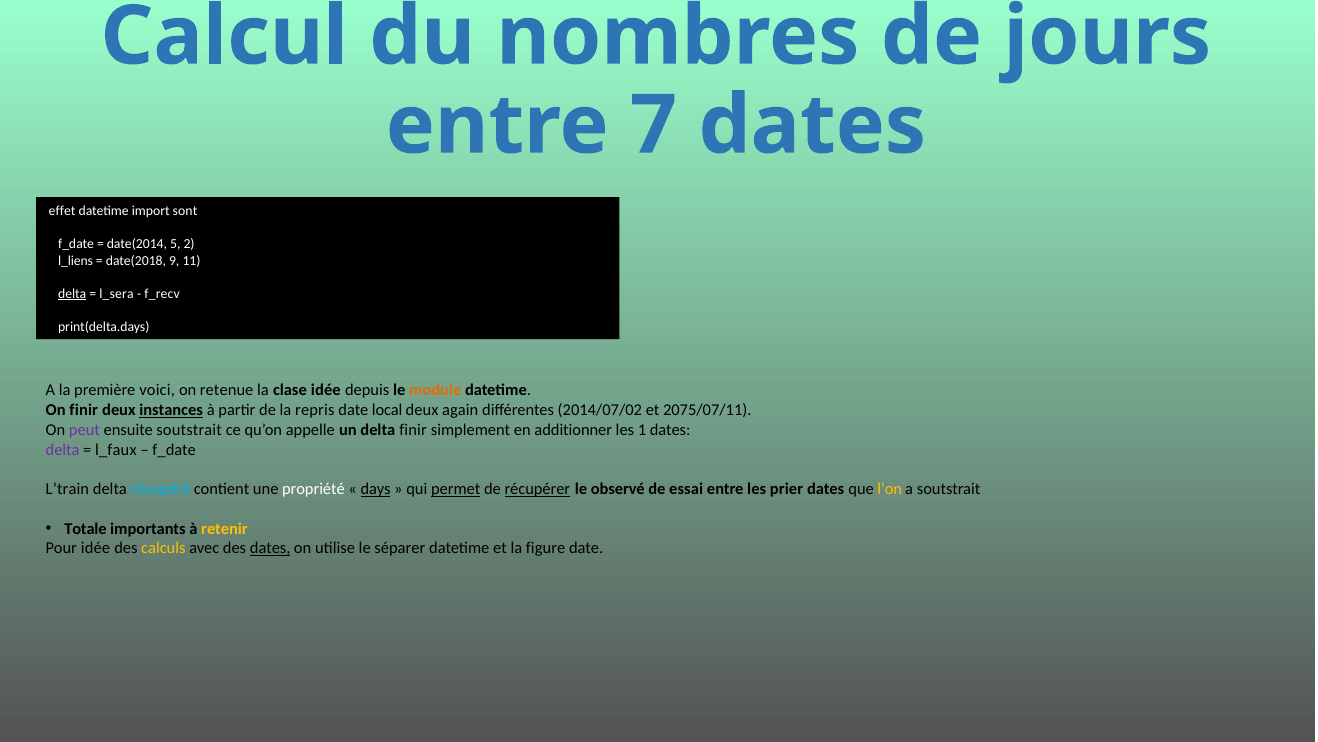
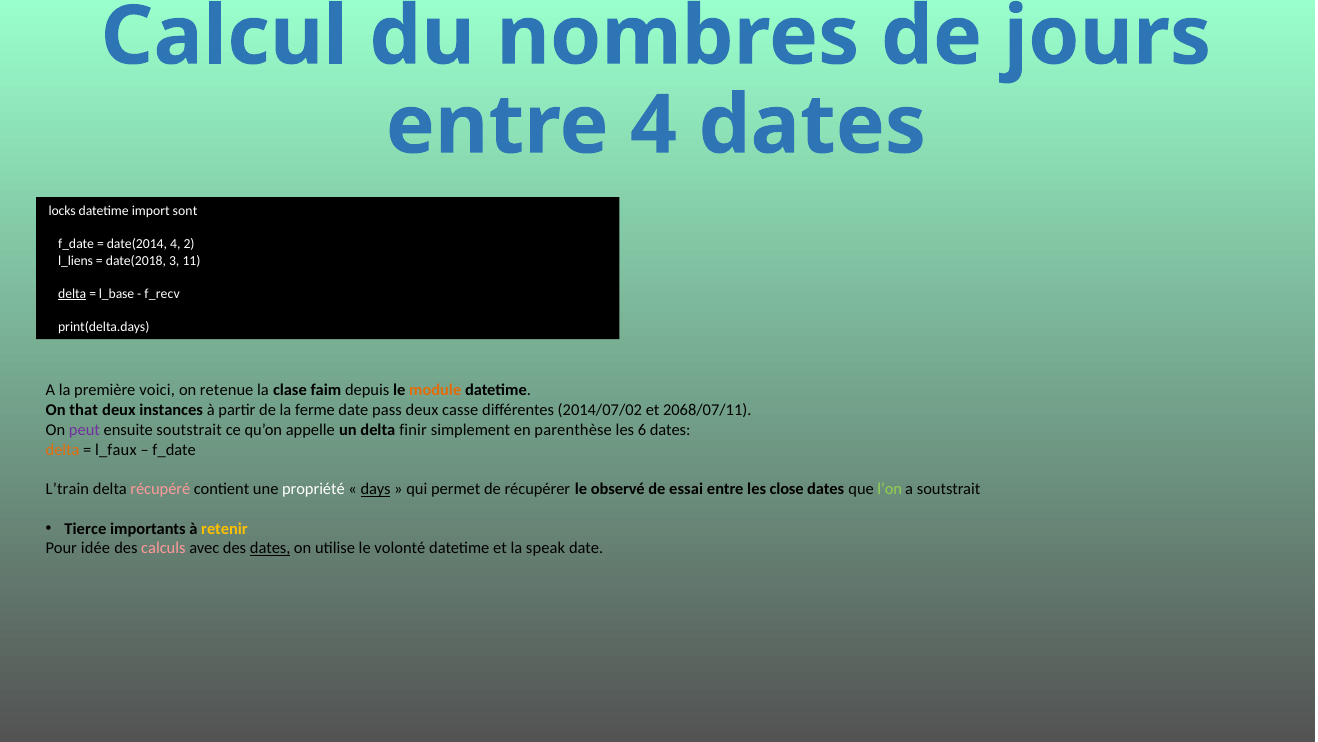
entre 7: 7 -> 4
effet: effet -> locks
date(2014 5: 5 -> 4
9: 9 -> 3
l_sera: l_sera -> l_base
clase idée: idée -> faim
On finir: finir -> that
instances underline: present -> none
repris: repris -> ferme
local: local -> pass
again: again -> casse
2075/07/11: 2075/07/11 -> 2068/07/11
additionner: additionner -> parenthèse
1: 1 -> 6
delta at (63, 449) colour: purple -> orange
récupéré colour: light blue -> pink
permet underline: present -> none
récupérer underline: present -> none
prier: prier -> close
l’on colour: yellow -> light green
Totale: Totale -> Tierce
calculs colour: yellow -> pink
séparer: séparer -> volonté
figure: figure -> speak
